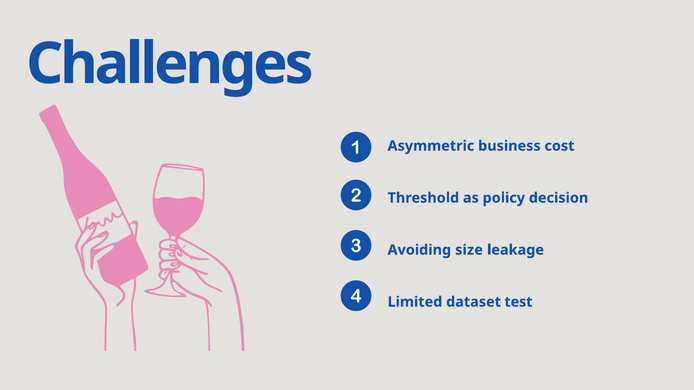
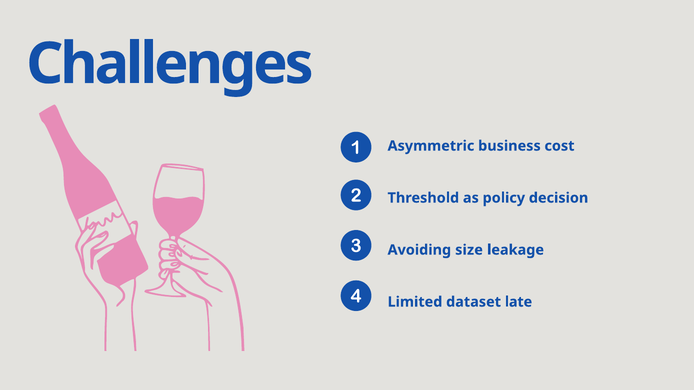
test: test -> late
